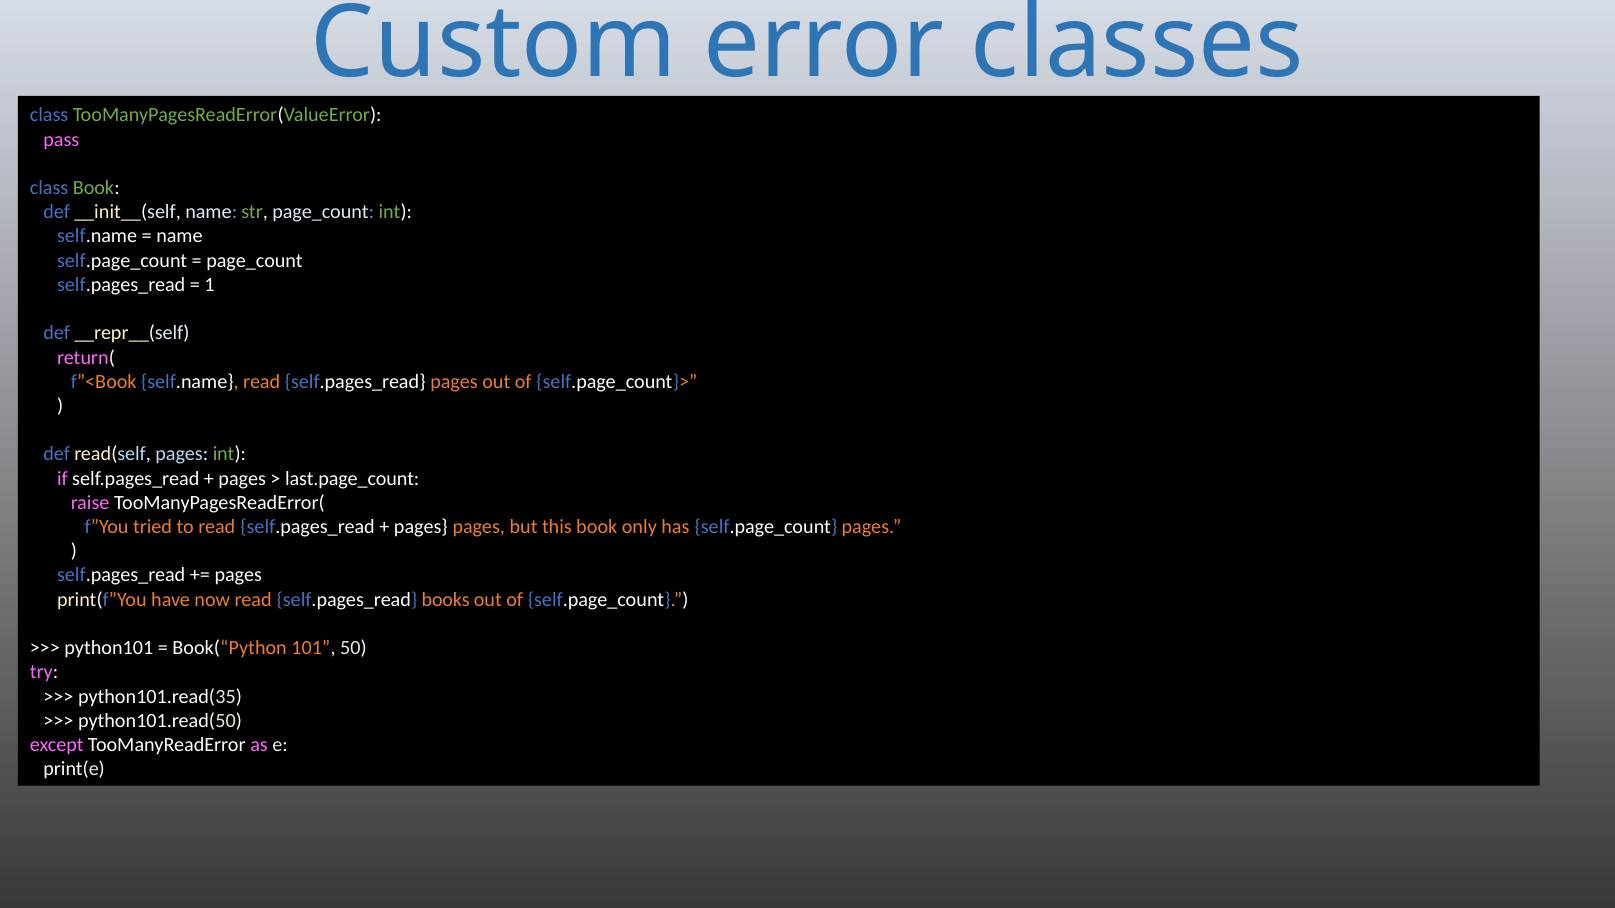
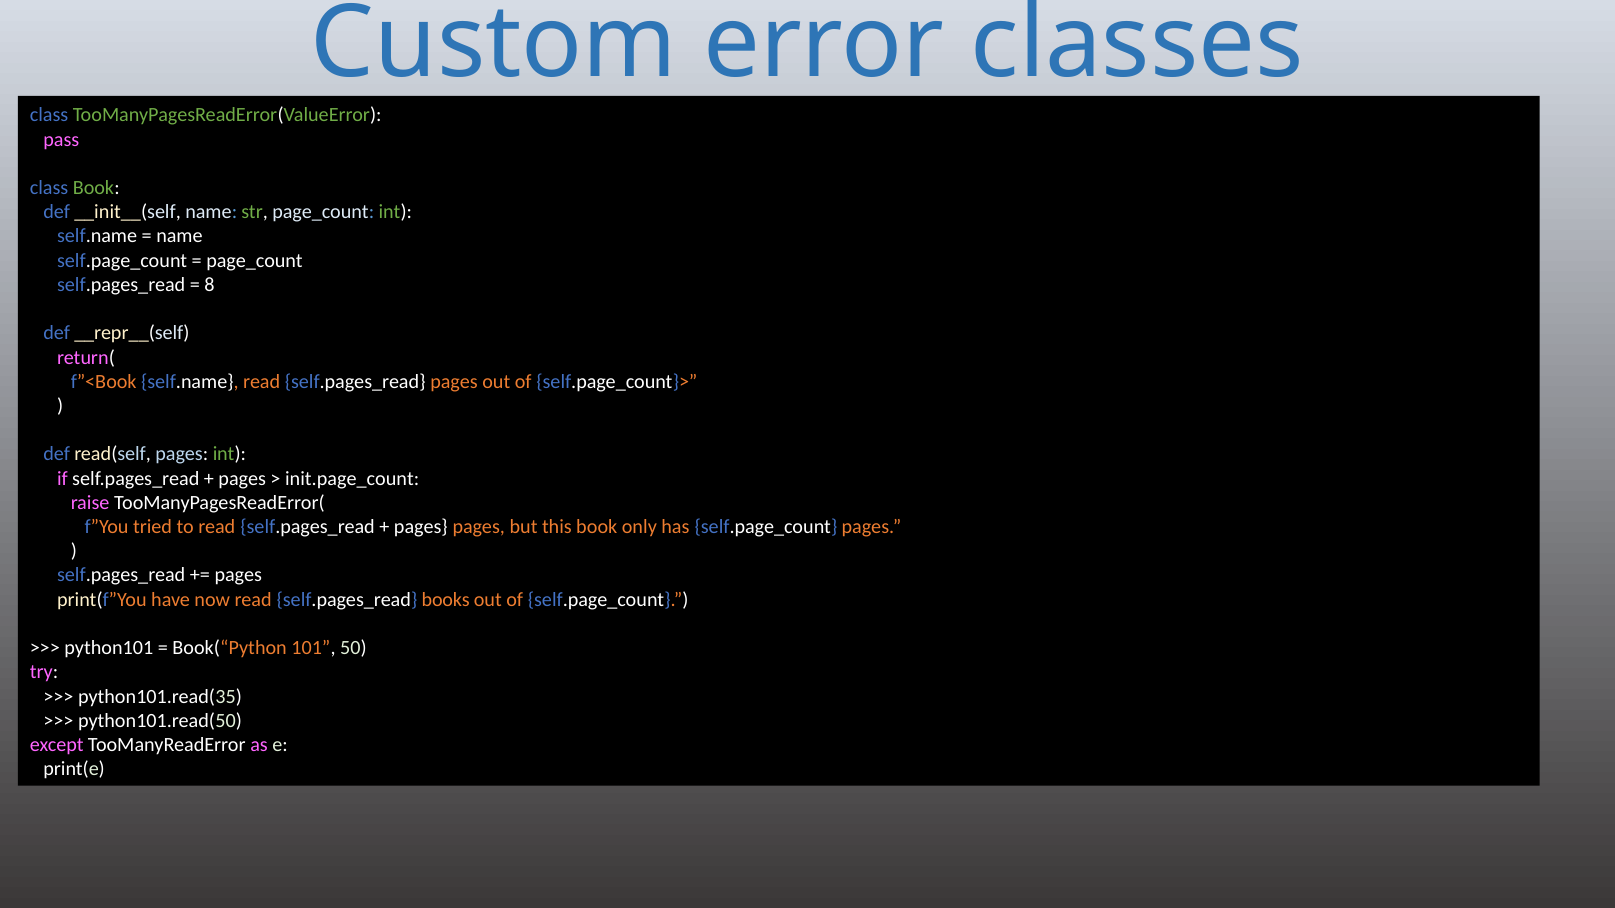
1: 1 -> 8
last.page_count: last.page_count -> init.page_count
